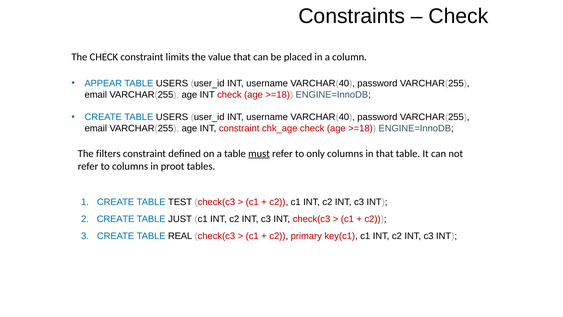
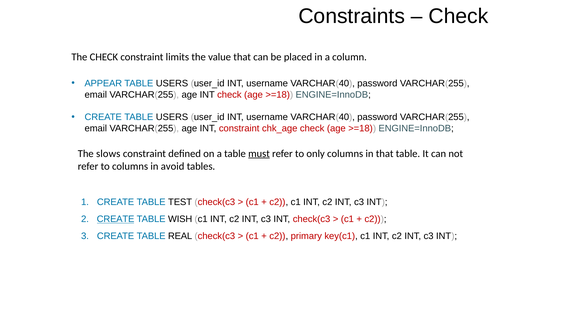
filters: filters -> slows
proot: proot -> avoid
CREATE at (116, 219) underline: none -> present
JUST: JUST -> WISH
